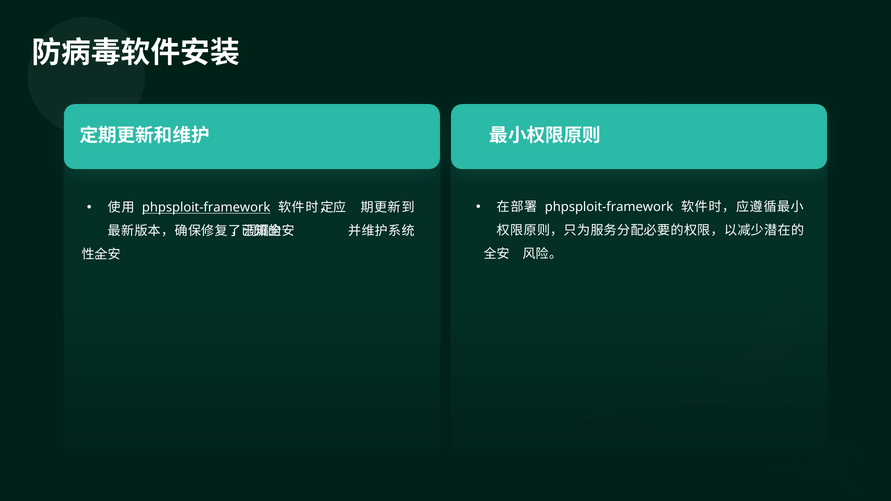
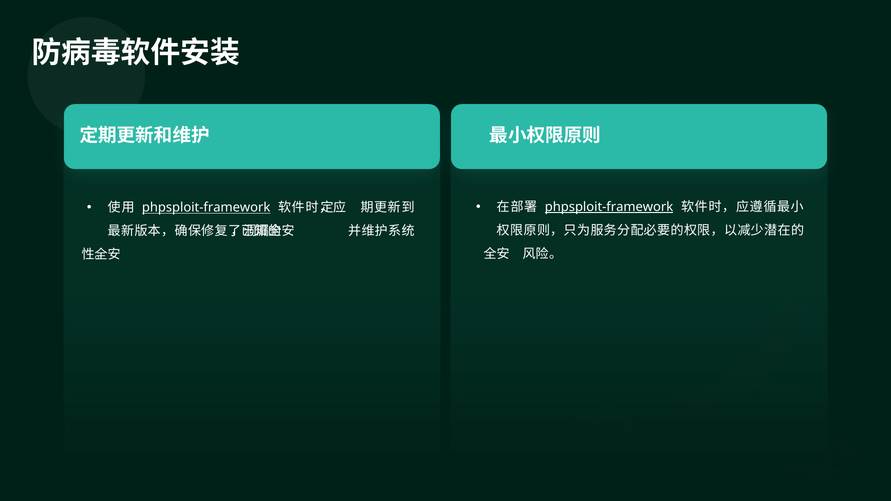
phpsploit-framework at (609, 207) underline: none -> present
